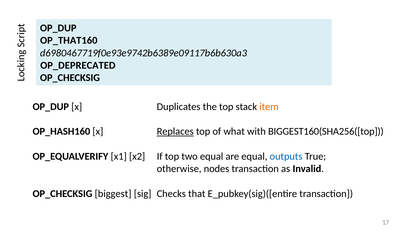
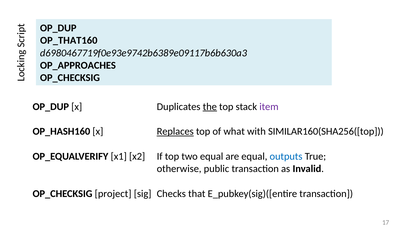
OP_DEPRECATED: OP_DEPRECATED -> OP_APPROACHES
the underline: none -> present
item colour: orange -> purple
BIGGEST160(SHA256([top: BIGGEST160(SHA256([top -> SIMILAR160(SHA256([top
nodes: nodes -> public
biggest: biggest -> project
